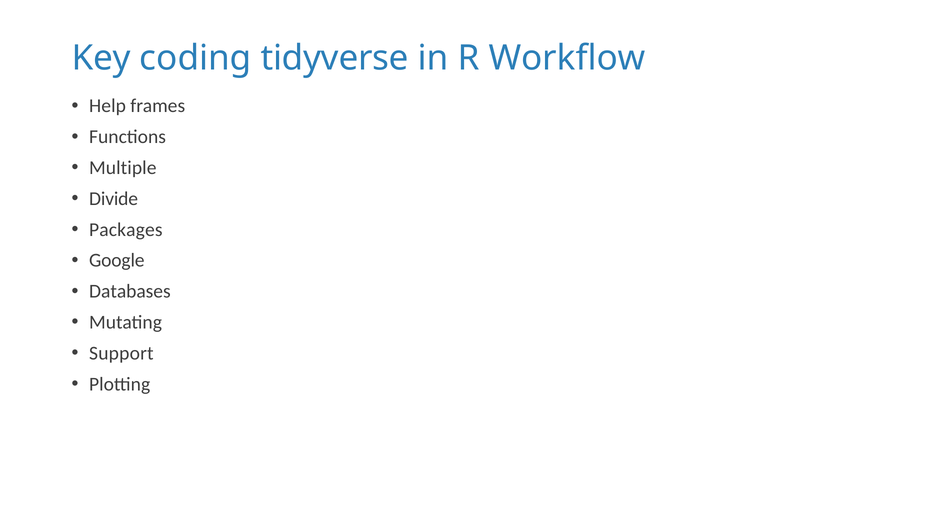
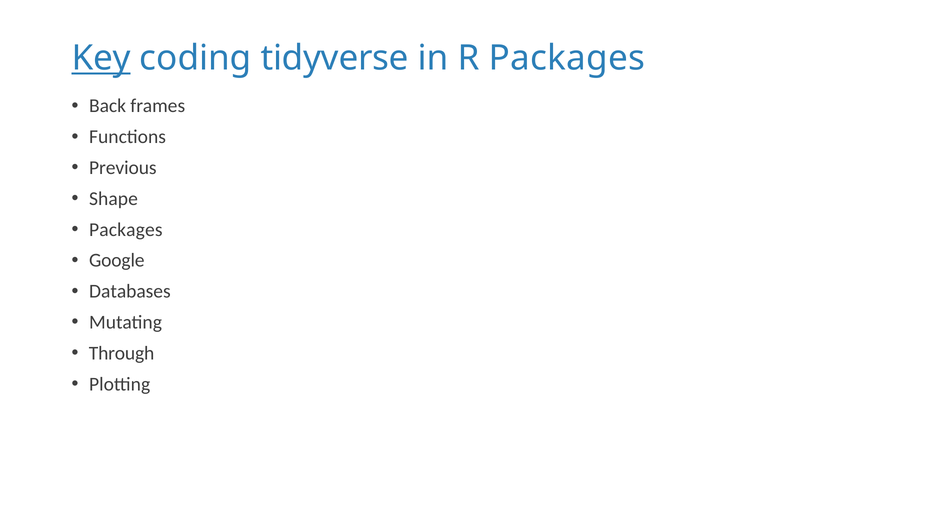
Key underline: none -> present
R Workflow: Workflow -> Packages
Help: Help -> Back
Multiple: Multiple -> Previous
Divide: Divide -> Shape
Support: Support -> Through
